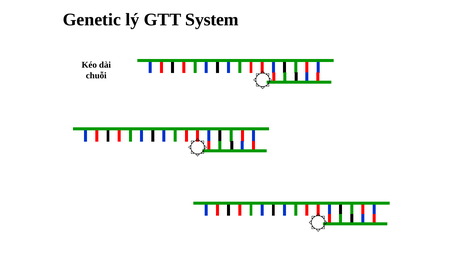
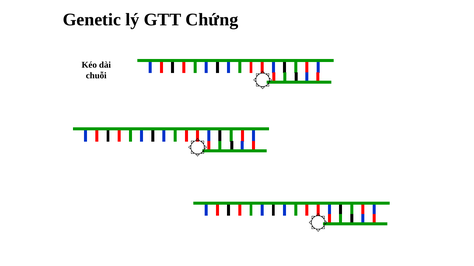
System: System -> Chứng
